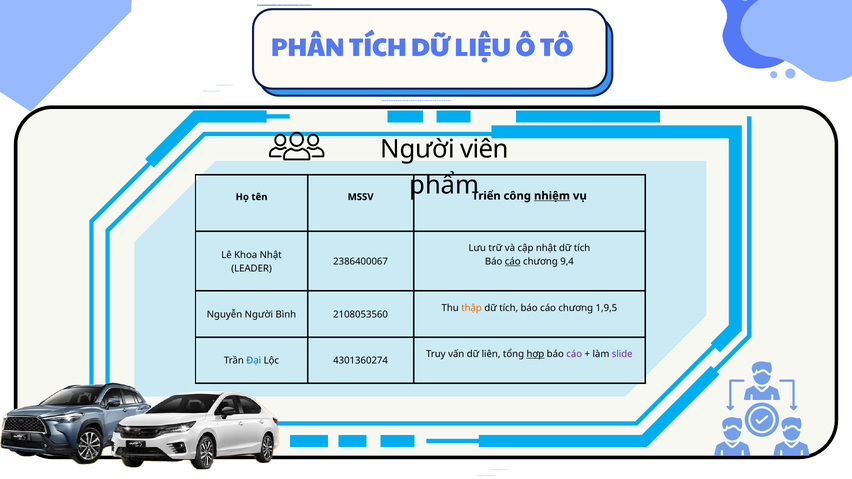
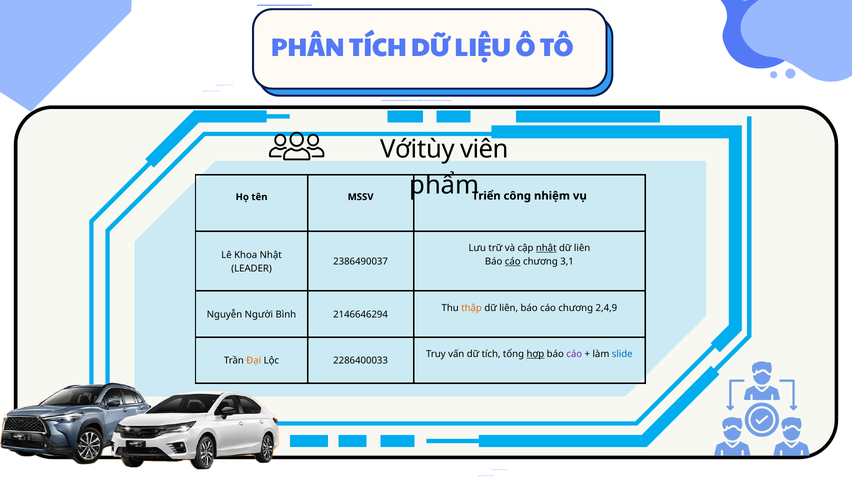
Người at (418, 149): Người -> Vớitùy
nhiệm underline: present -> none
nhật at (546, 248) underline: none -> present
tích at (582, 248): tích -> liên
2386400067: 2386400067 -> 2386490037
9,4: 9,4 -> 3,1
tích at (509, 308): tích -> liên
1,9,5: 1,9,5 -> 2,4,9
2108053560: 2108053560 -> 2146646294
dữ liên: liên -> tích
slide colour: purple -> blue
Đại colour: blue -> orange
4301360274: 4301360274 -> 2286400033
